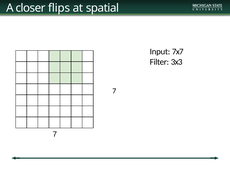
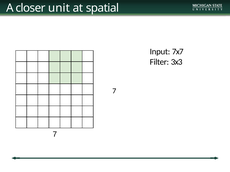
flips: flips -> unit
